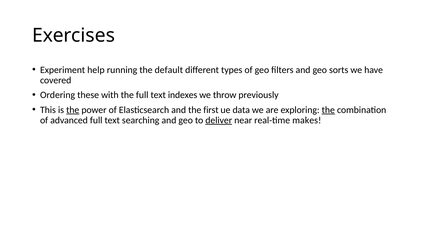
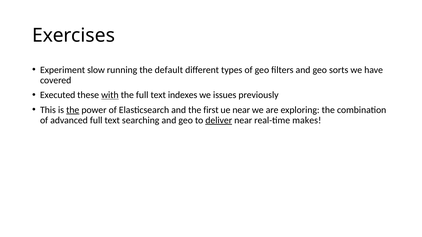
help: help -> slow
Ordering: Ordering -> Executed
with underline: none -> present
throw: throw -> issues
ue data: data -> near
the at (328, 110) underline: present -> none
